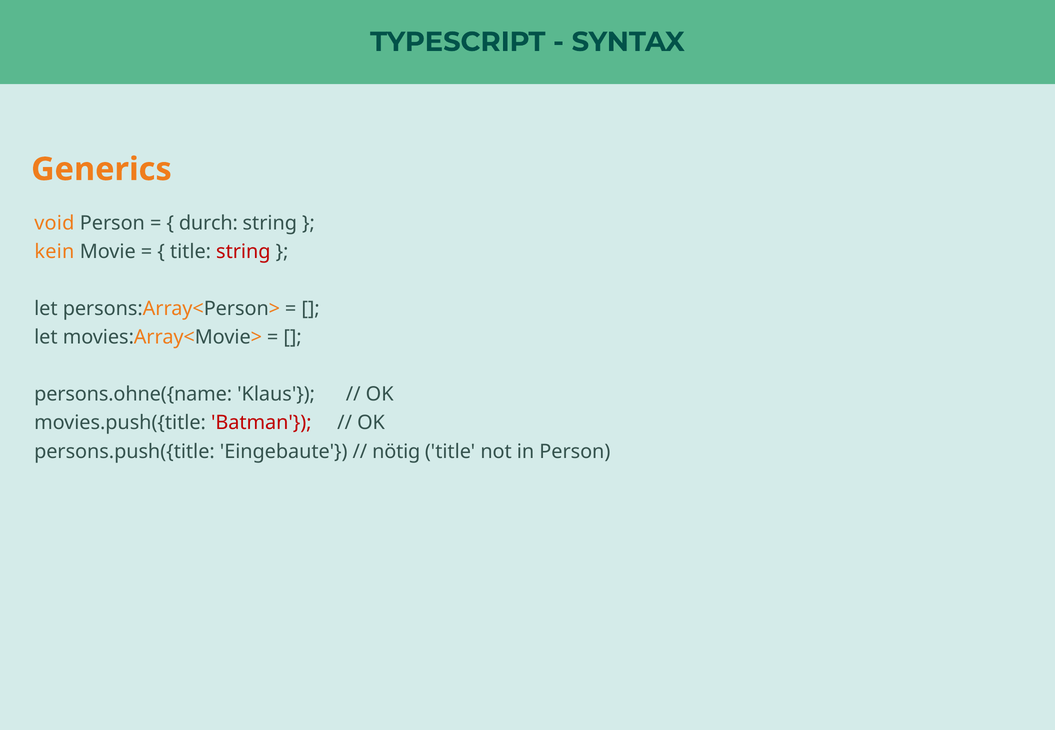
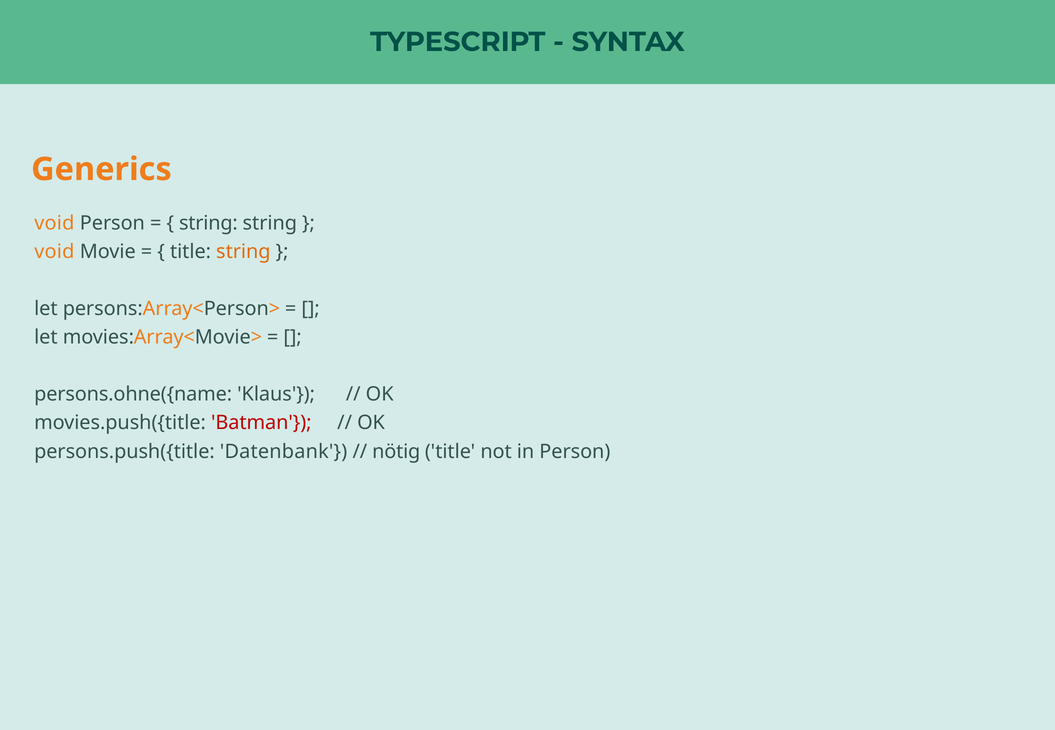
durch at (208, 223): durch -> string
kein at (54, 252): kein -> void
string at (243, 252) colour: red -> orange
Eingebaute: Eingebaute -> Datenbank
